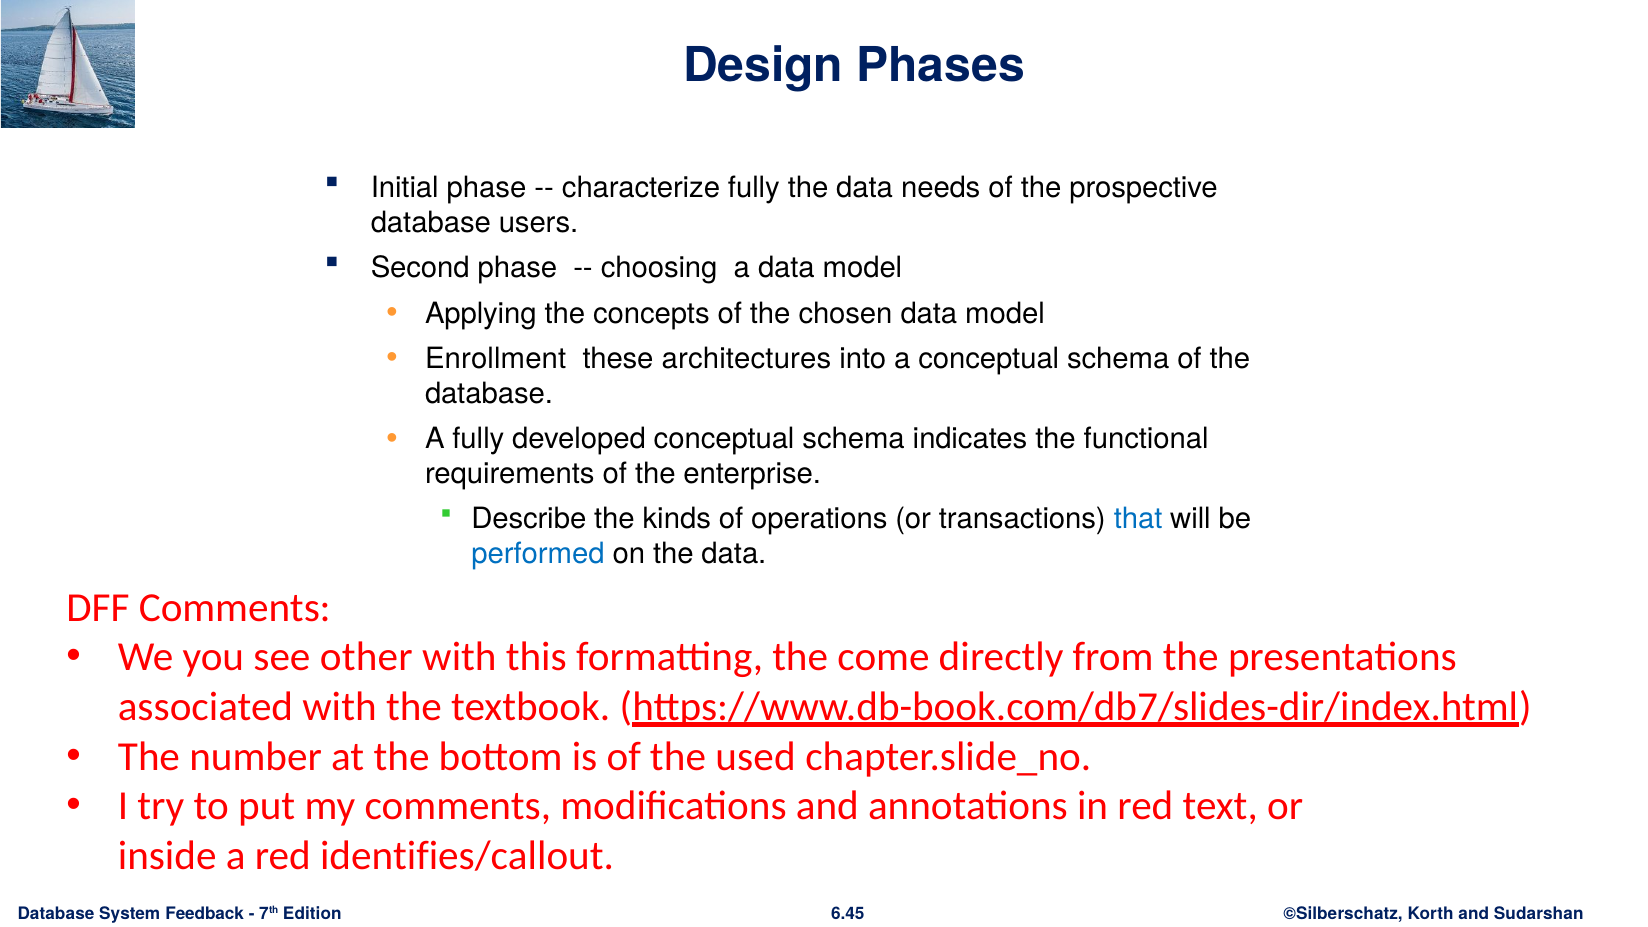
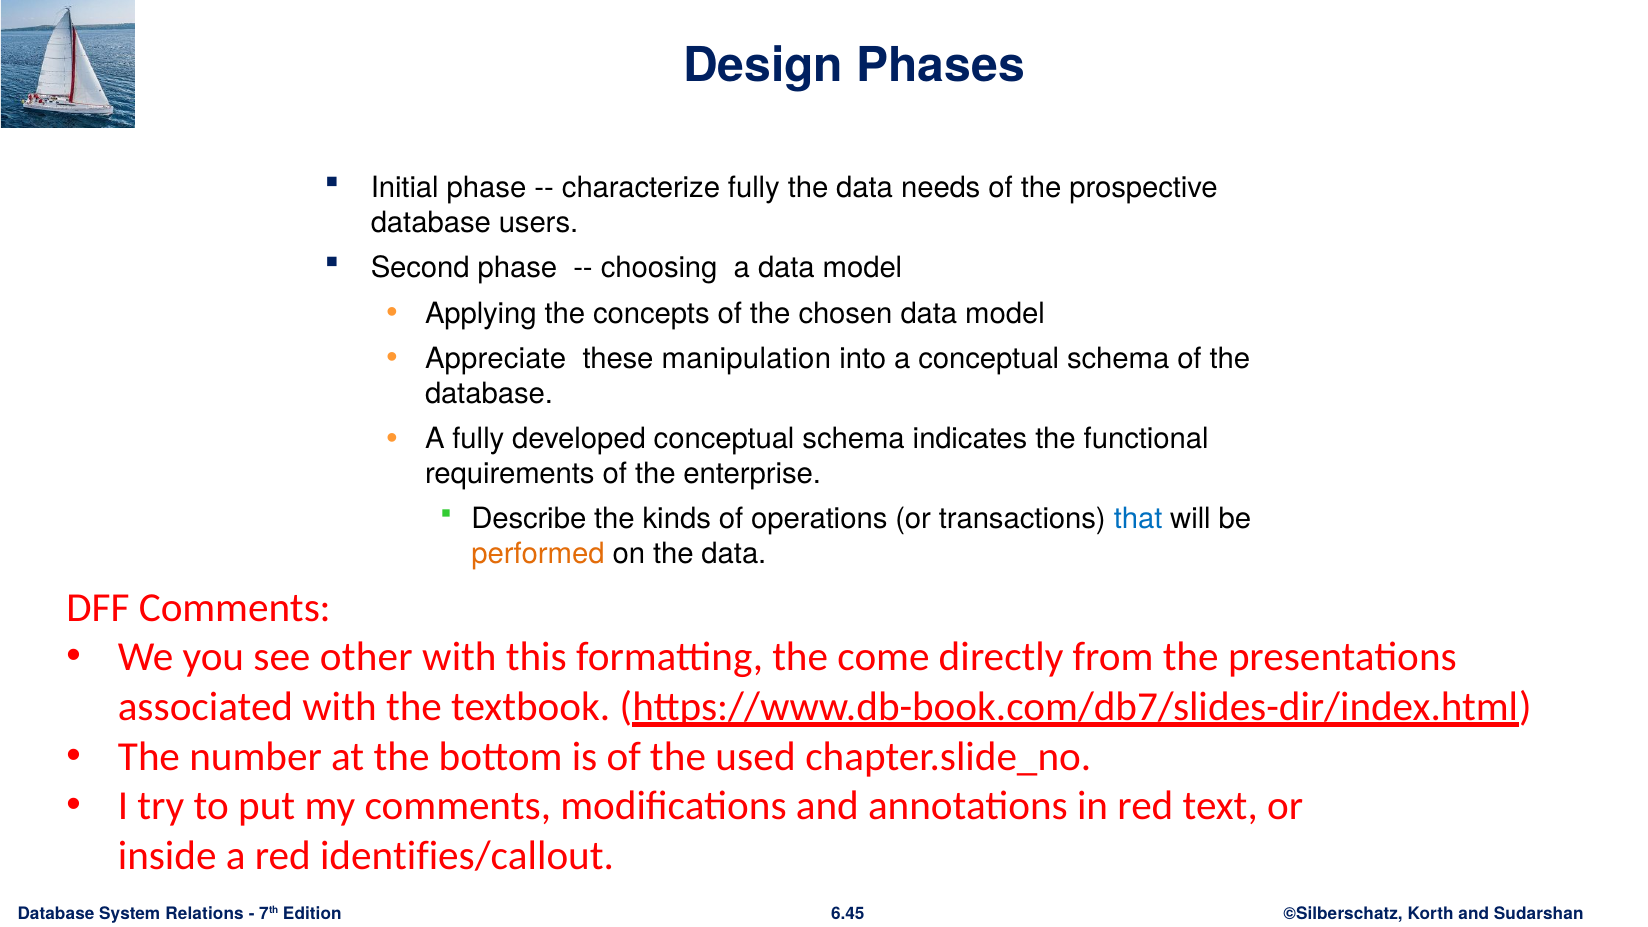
Enrollment: Enrollment -> Appreciate
architectures: architectures -> manipulation
performed colour: blue -> orange
Feedback: Feedback -> Relations
